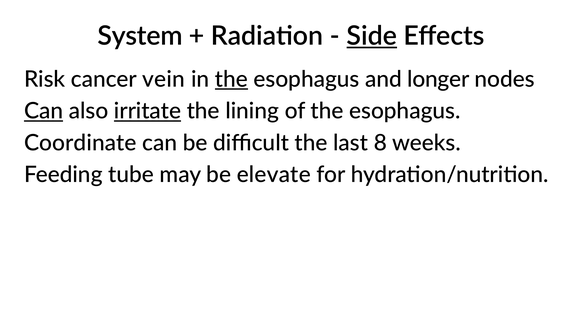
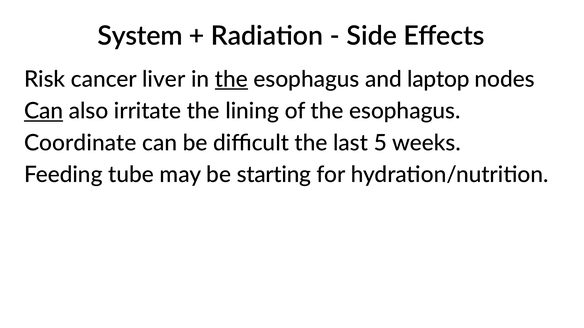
Side underline: present -> none
vein: vein -> liver
longer: longer -> laptop
irritate underline: present -> none
8: 8 -> 5
elevate: elevate -> starting
